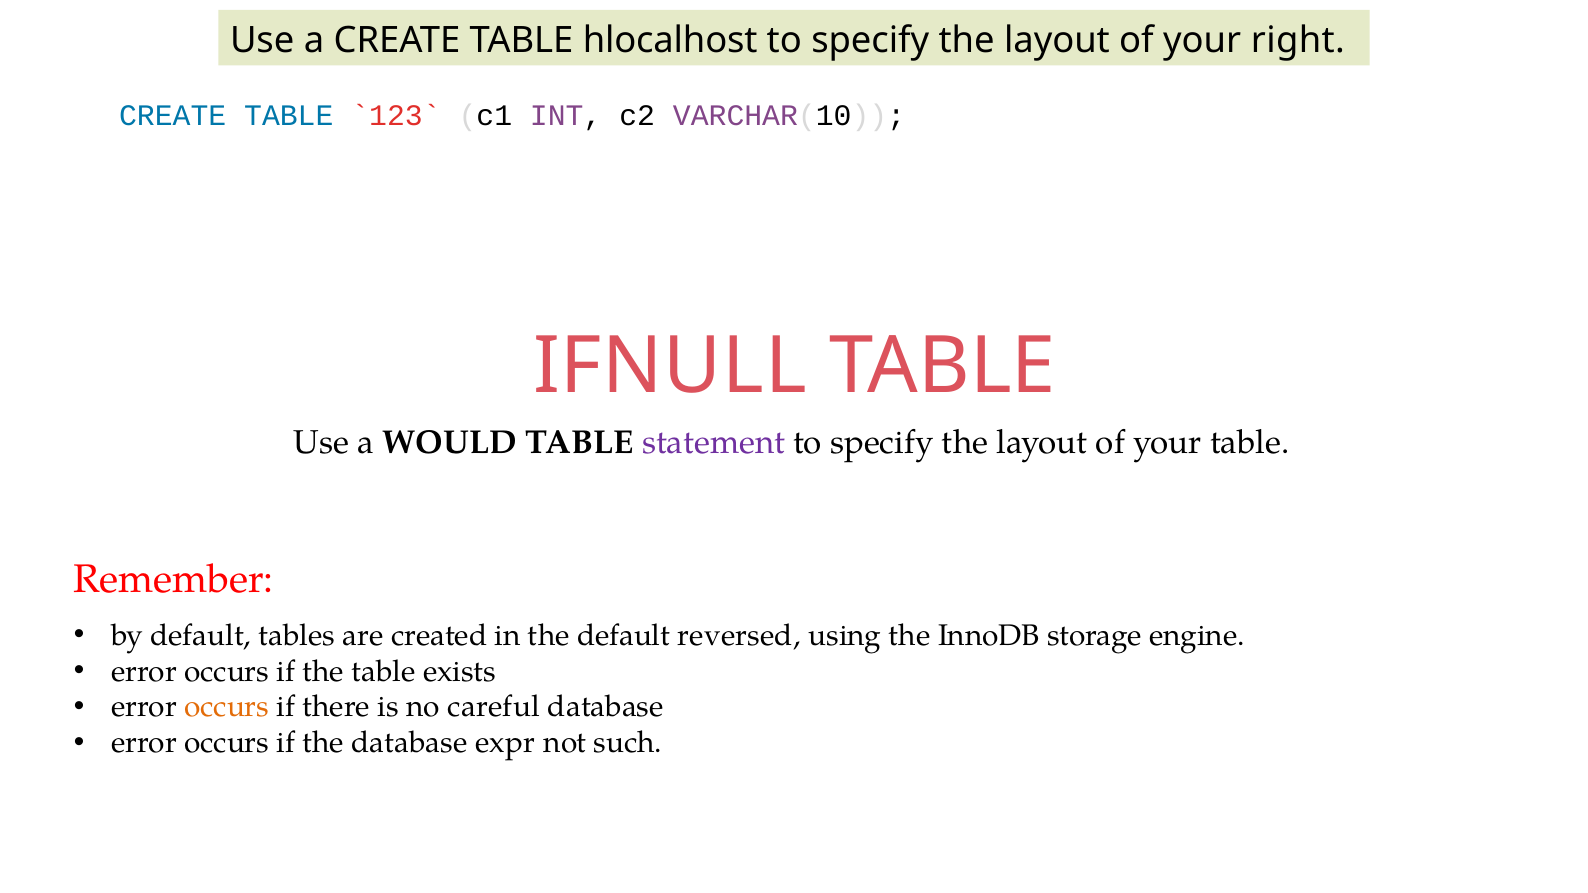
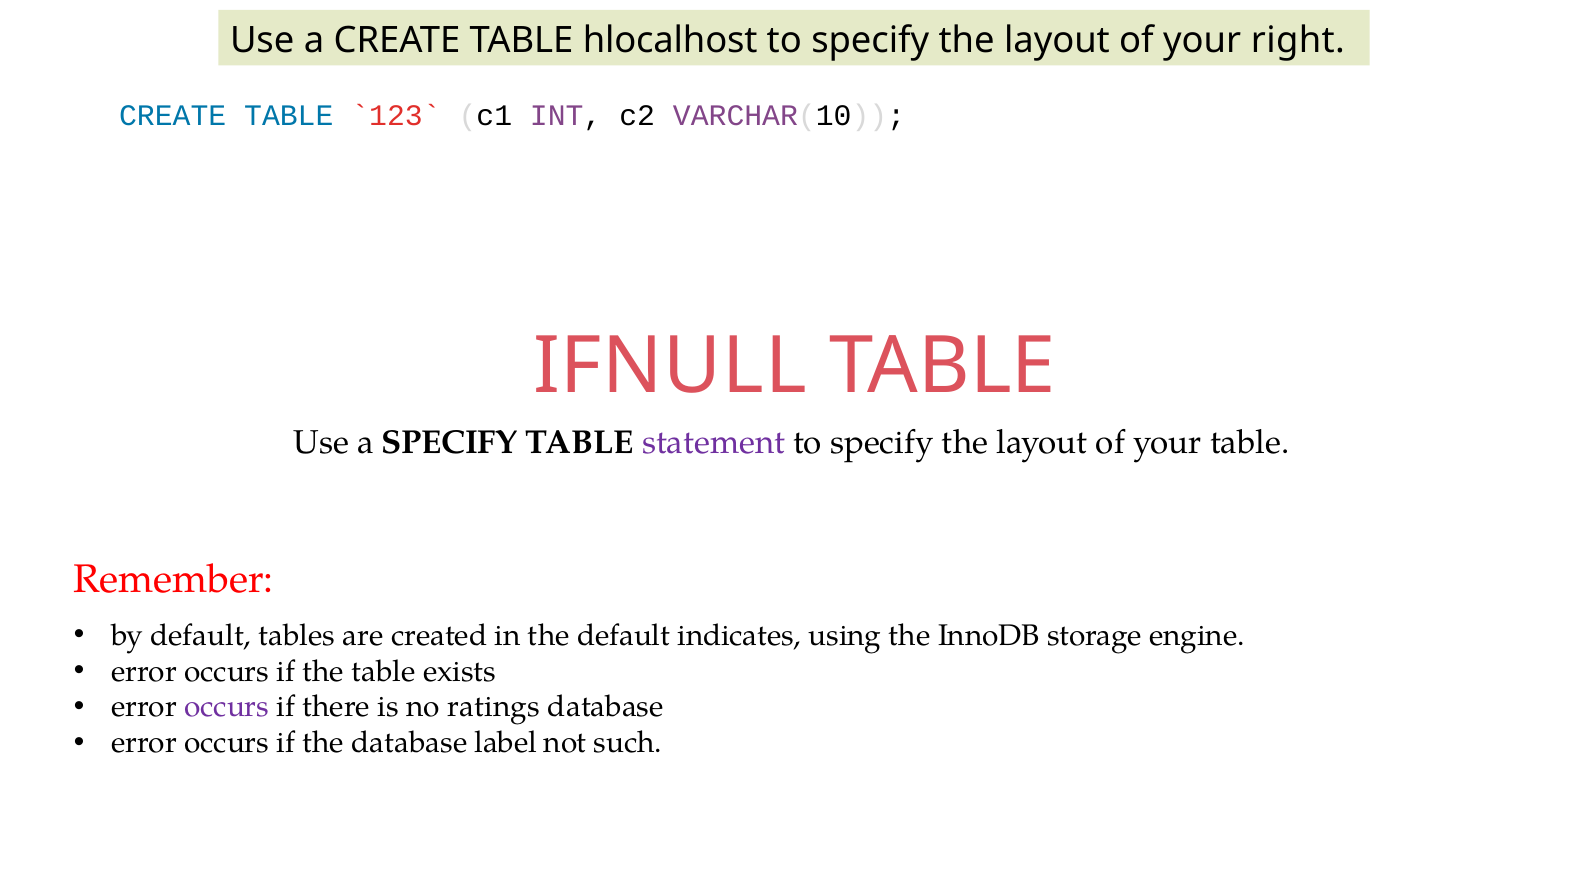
a WOULD: WOULD -> SPECIFY
reversed: reversed -> indicates
occurs at (227, 707) colour: orange -> purple
careful: careful -> ratings
expr: expr -> label
